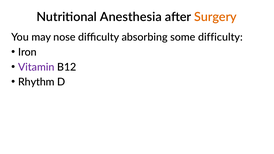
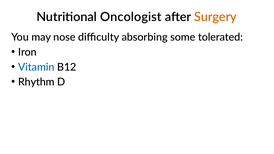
Anesthesia: Anesthesia -> Oncologist
some difficulty: difficulty -> tolerated
Vitamin colour: purple -> blue
